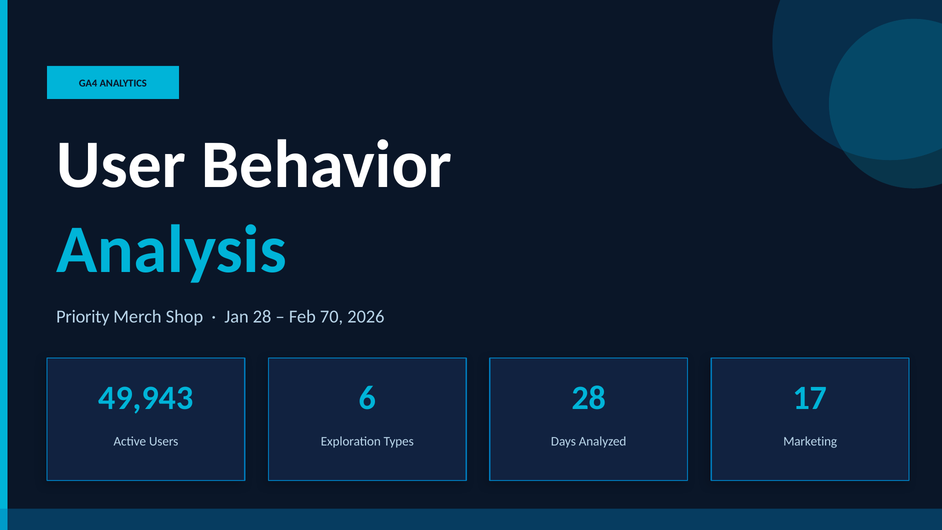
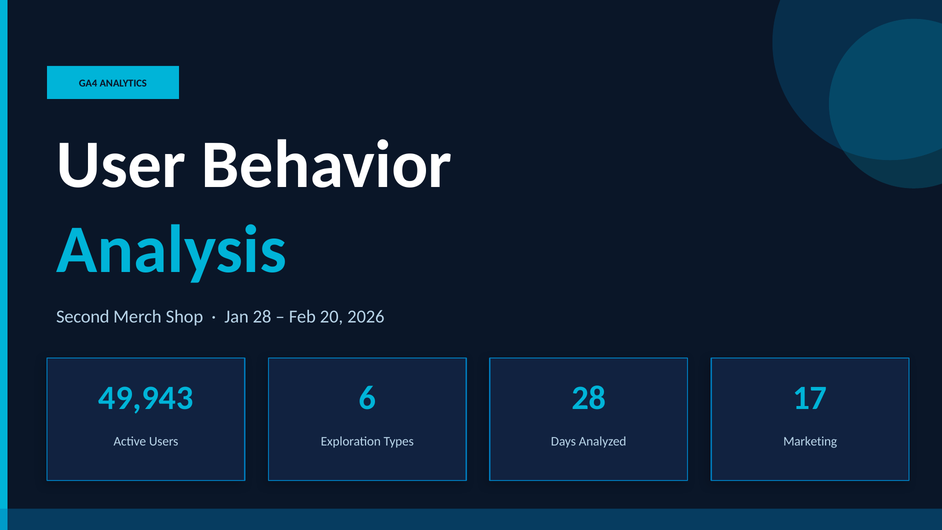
Priority: Priority -> Second
70: 70 -> 20
